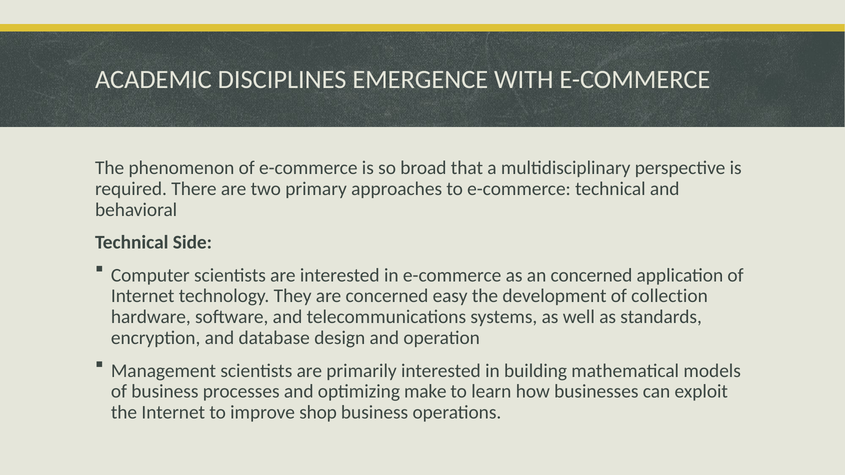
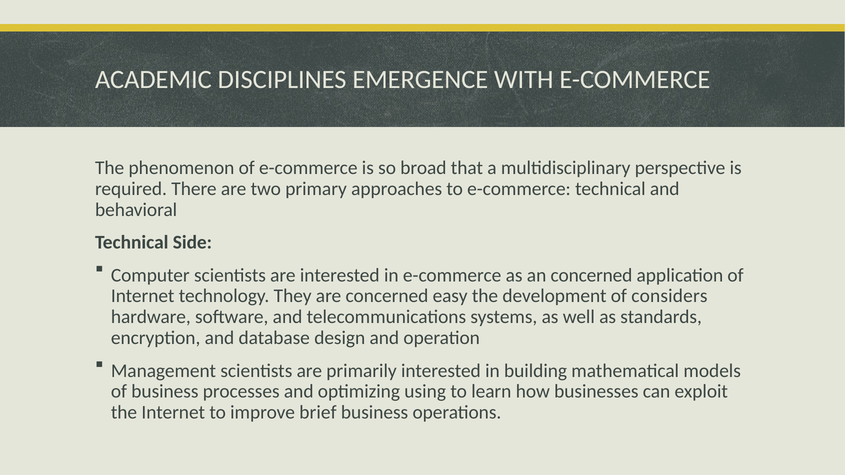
collection: collection -> considers
make: make -> using
shop: shop -> brief
